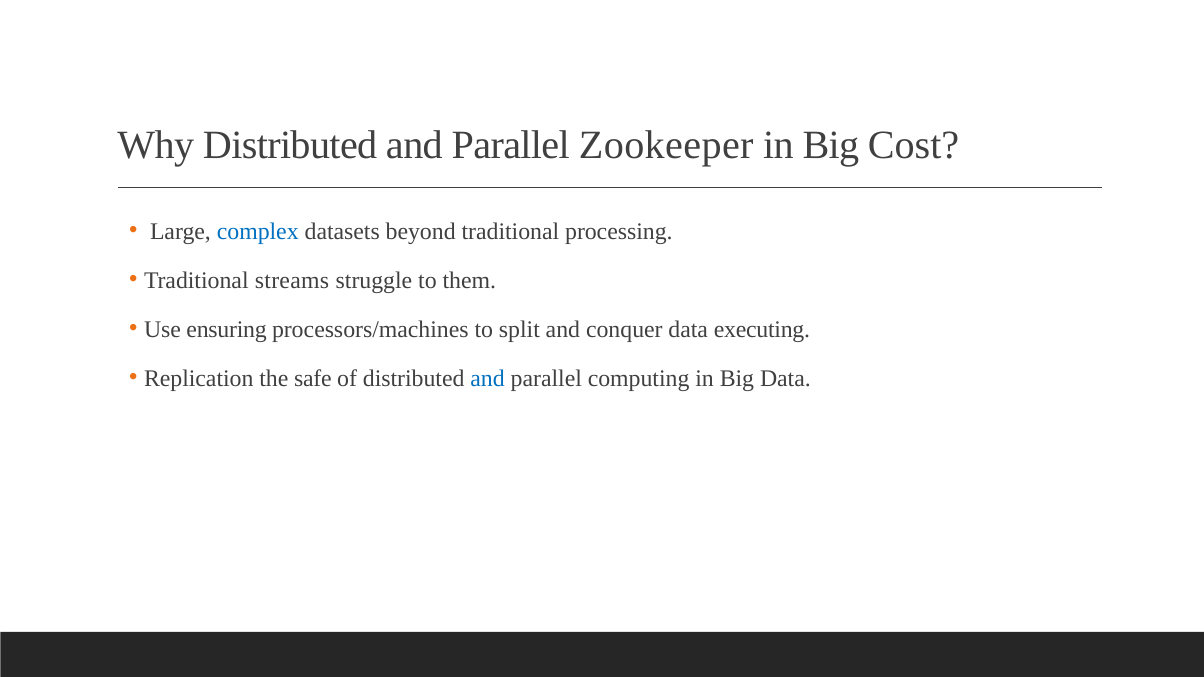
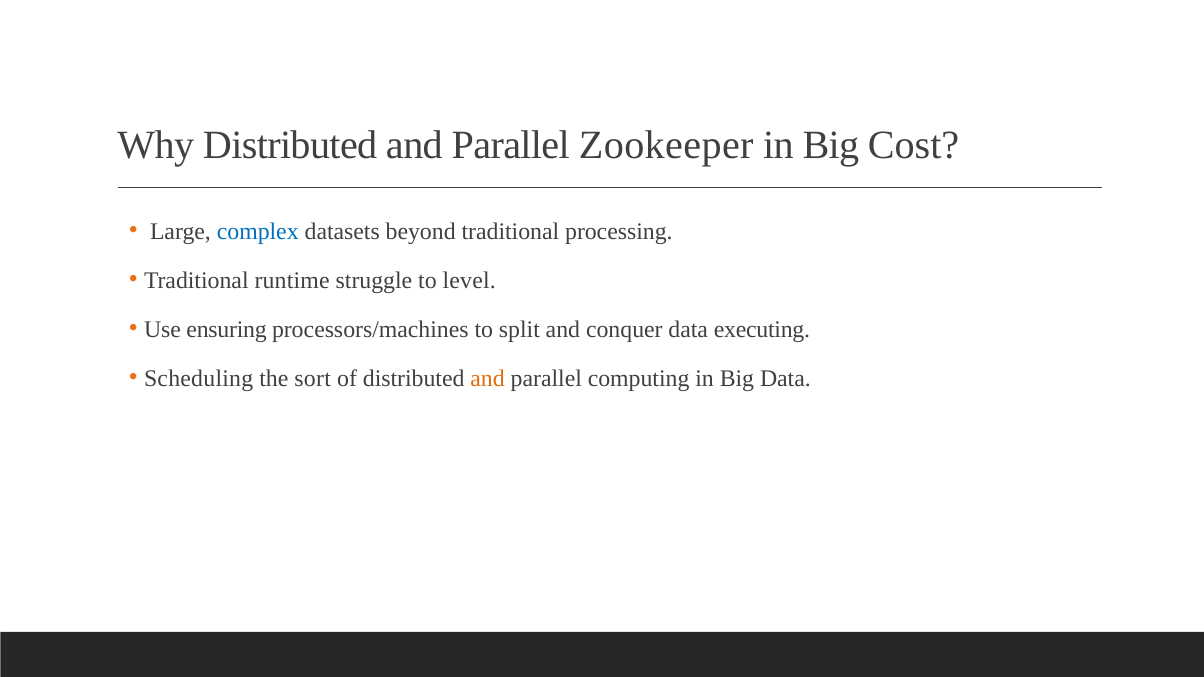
streams: streams -> runtime
them: them -> level
Replication: Replication -> Scheduling
safe: safe -> sort
and at (488, 378) colour: blue -> orange
